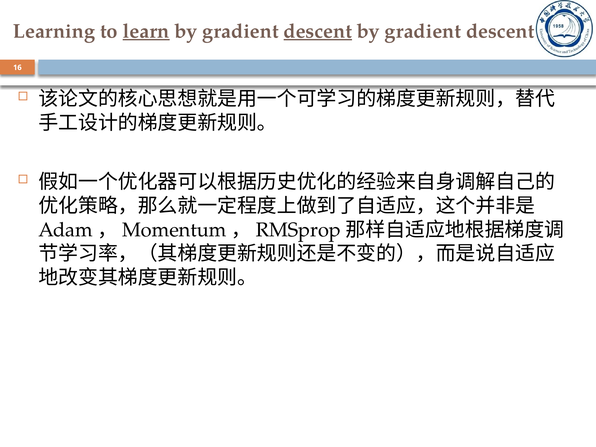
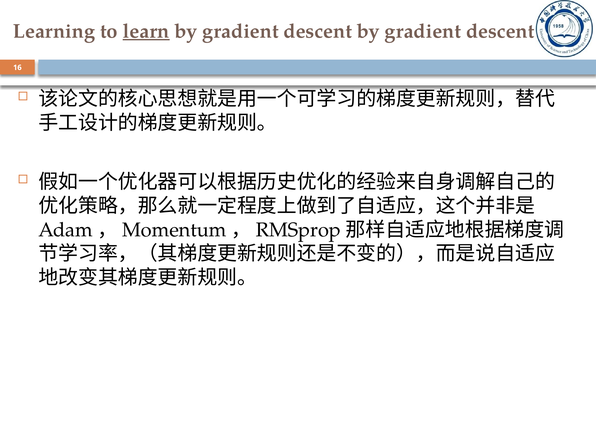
descent at (318, 31) underline: present -> none
